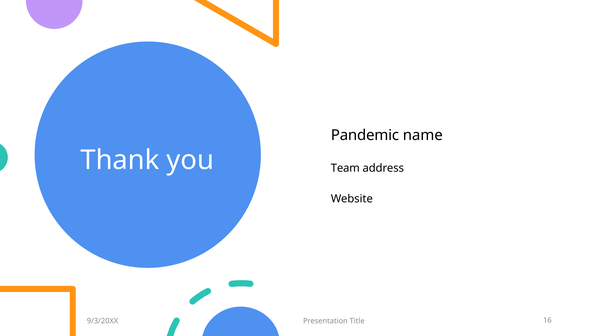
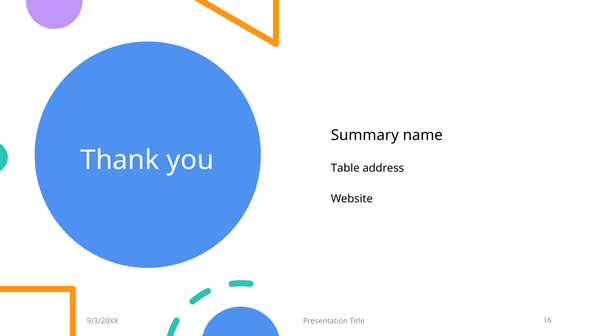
Pandemic: Pandemic -> Summary
Team: Team -> Table
